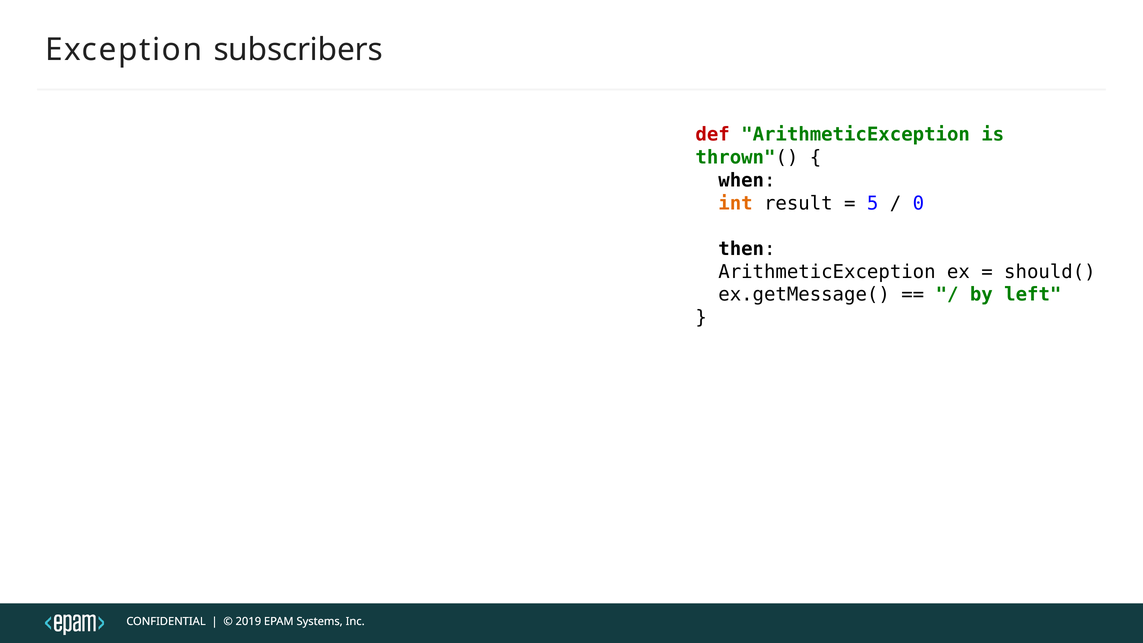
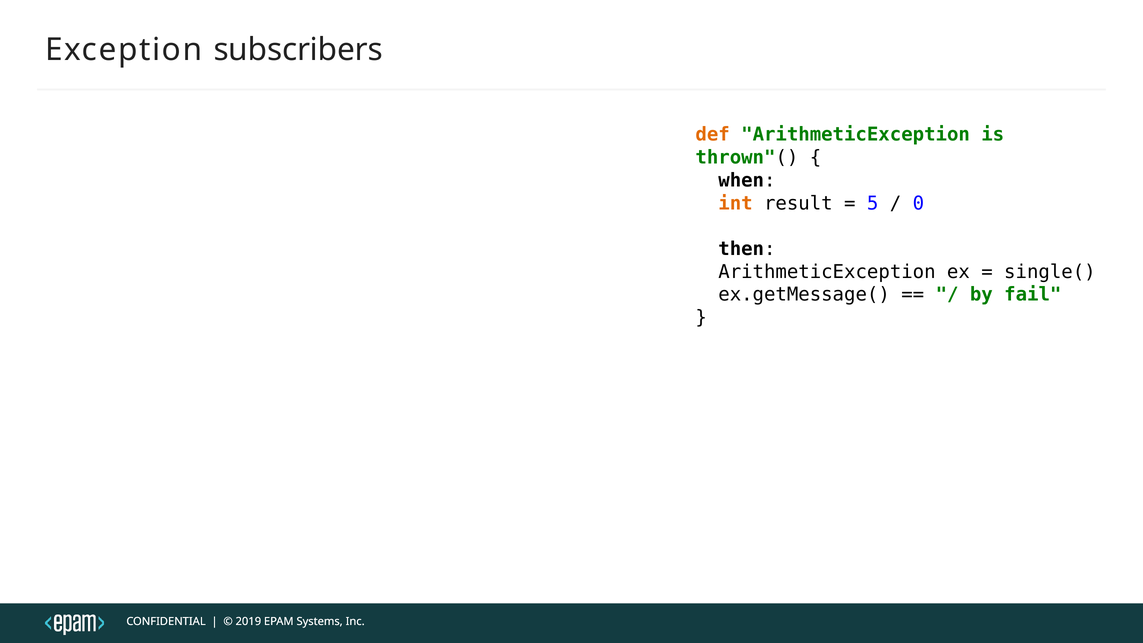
def colour: red -> orange
should(: should( -> single(
left: left -> fail
